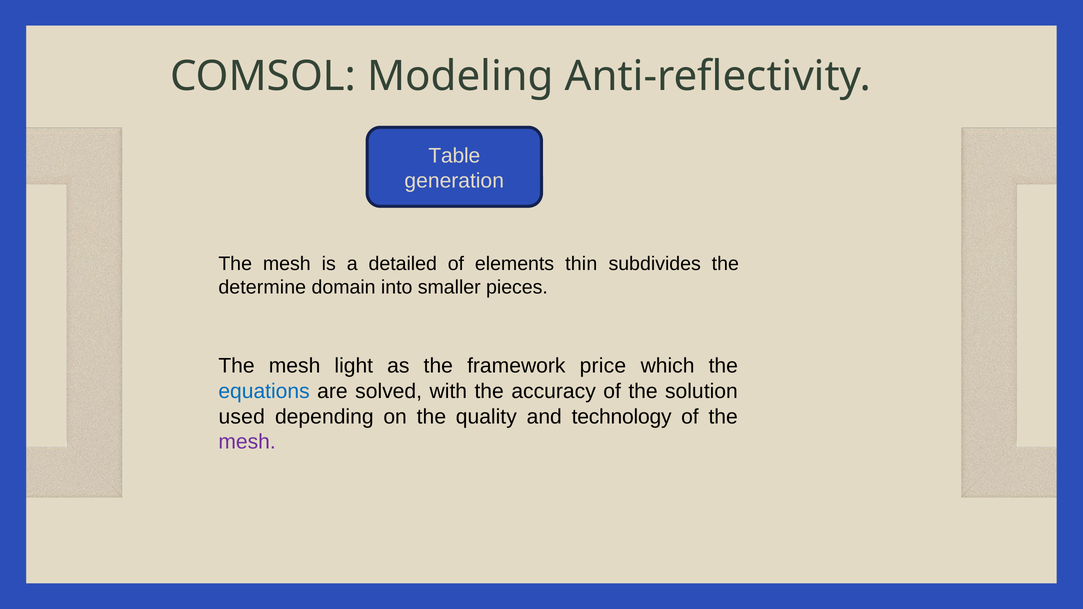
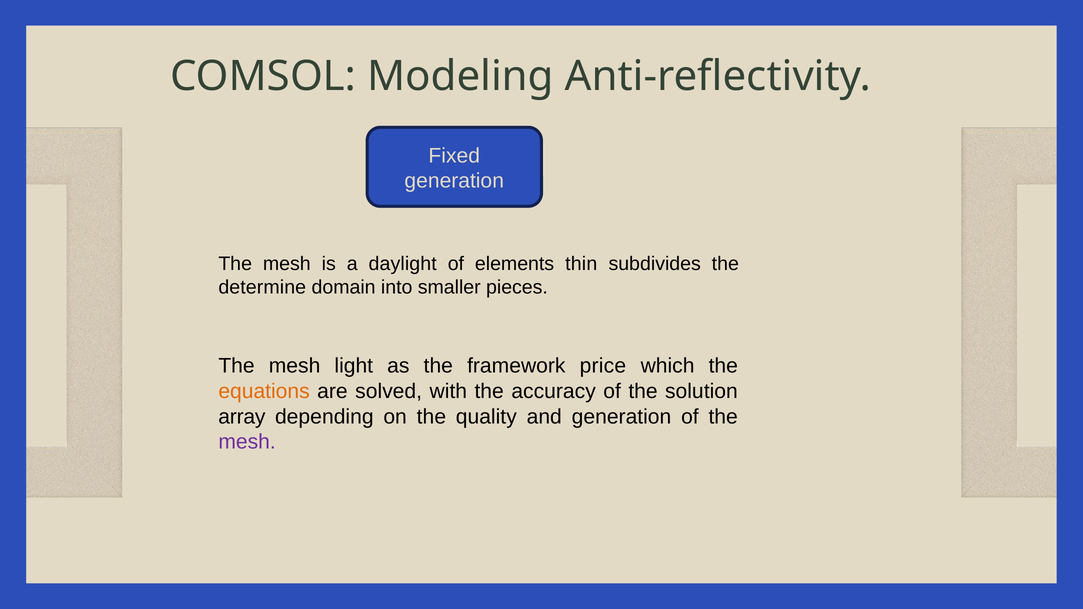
Table: Table -> Fixed
detailed: detailed -> daylight
equations colour: blue -> orange
used: used -> array
and technology: technology -> generation
